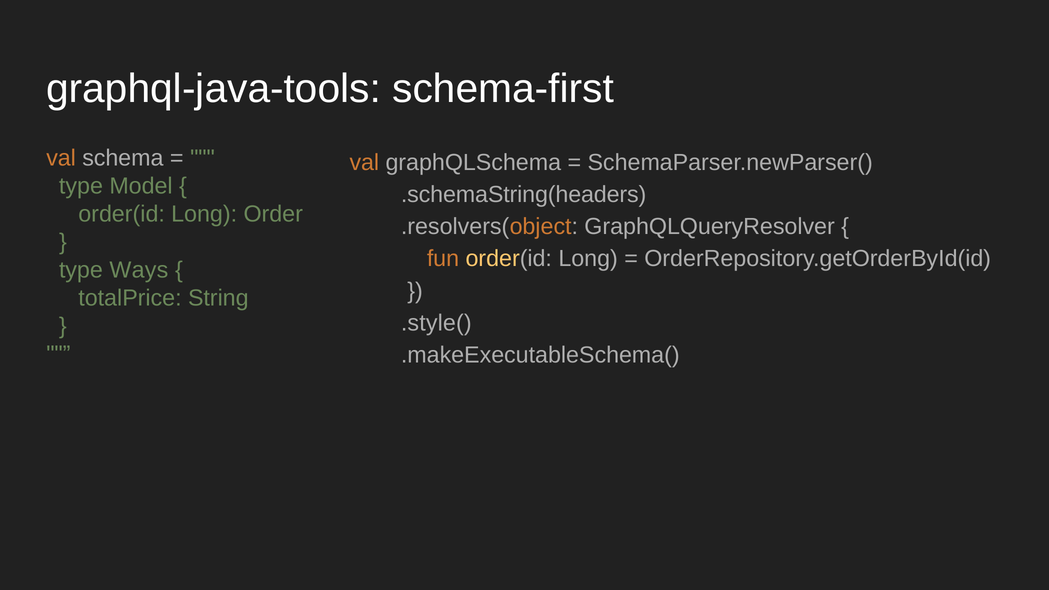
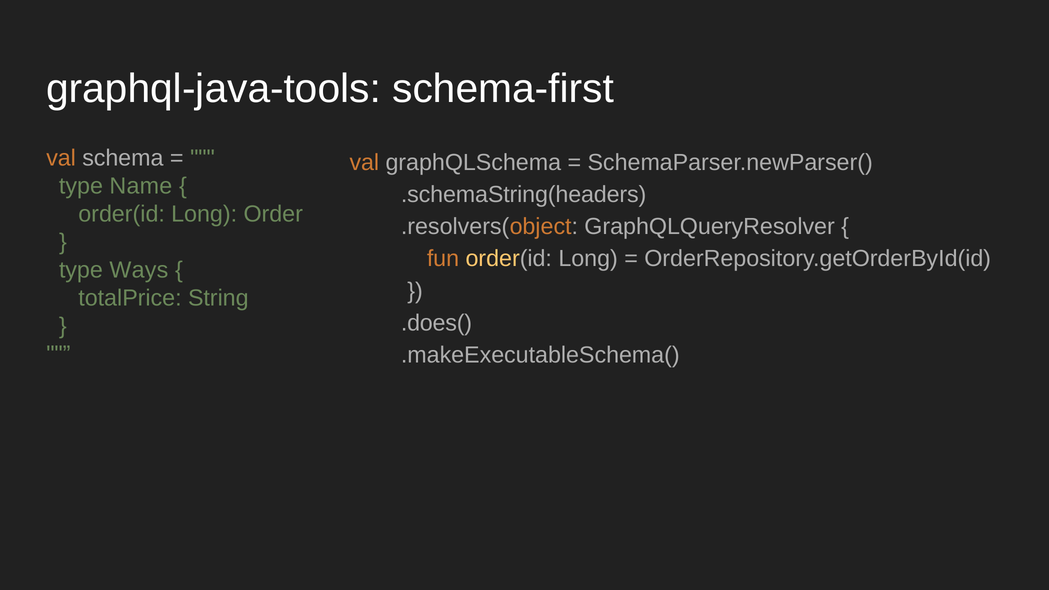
Model: Model -> Name
.style(: .style( -> .does(
